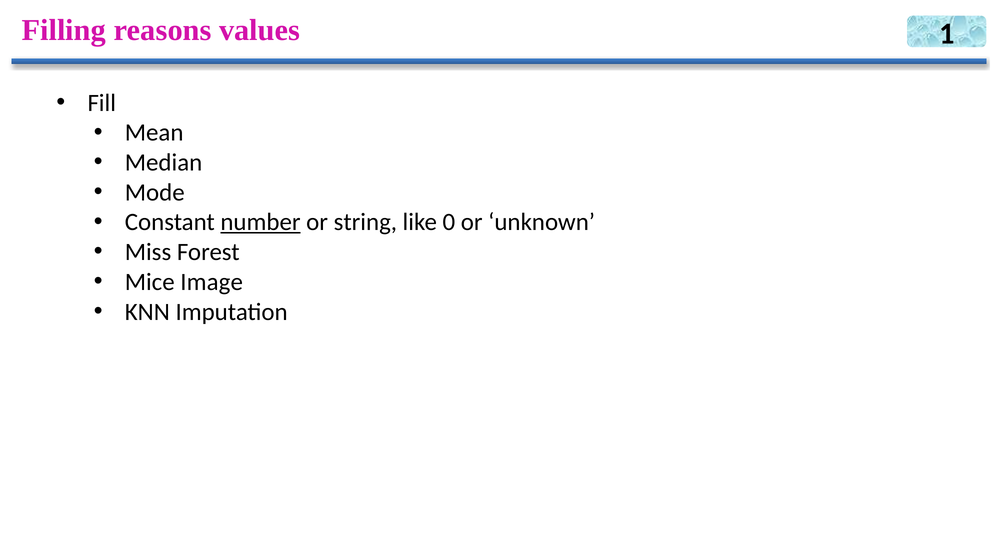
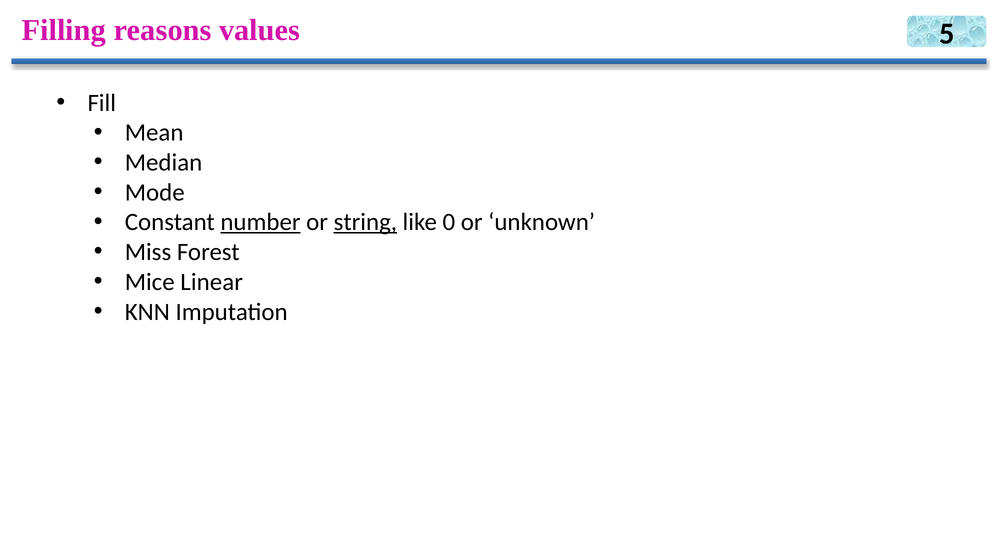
1: 1 -> 5
string underline: none -> present
Image: Image -> Linear
